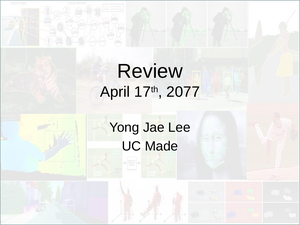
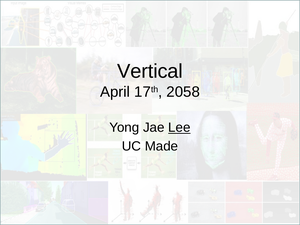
Review: Review -> Vertical
2077: 2077 -> 2058
Lee underline: none -> present
